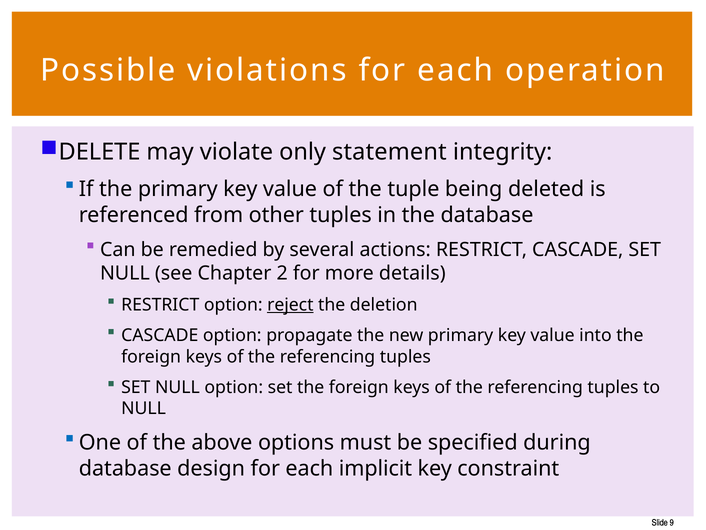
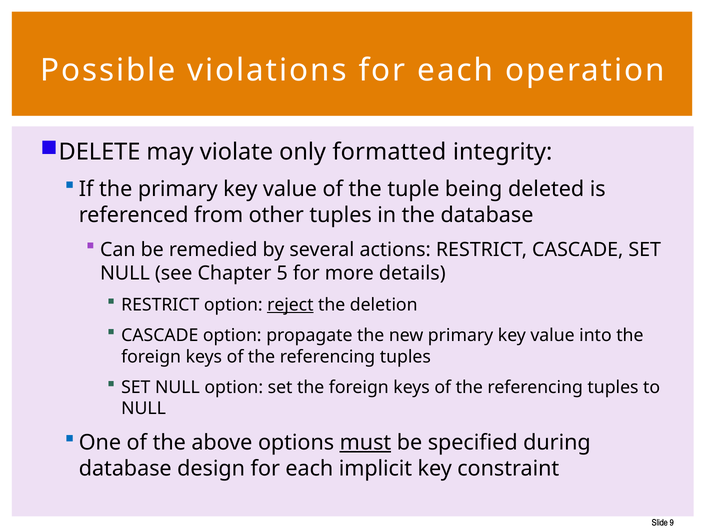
statement: statement -> formatted
2: 2 -> 5
must underline: none -> present
